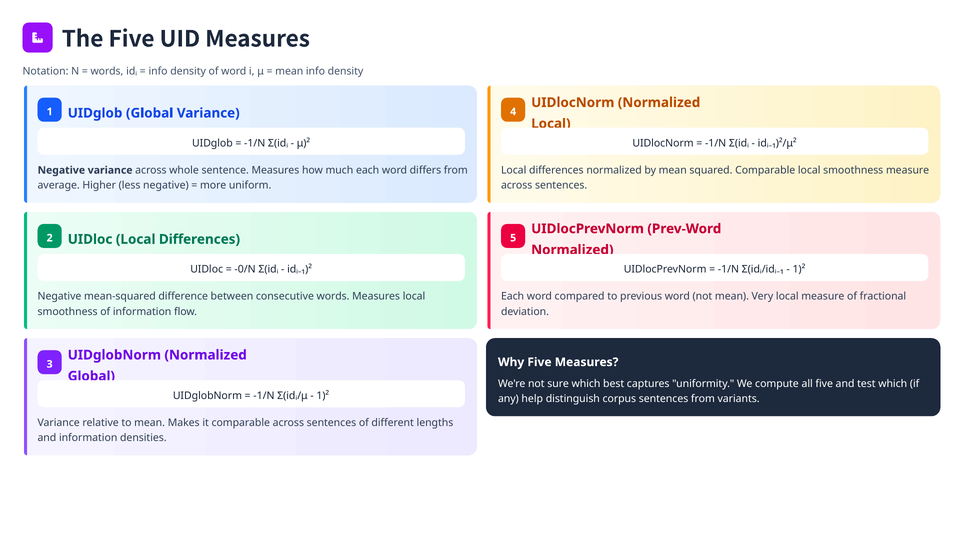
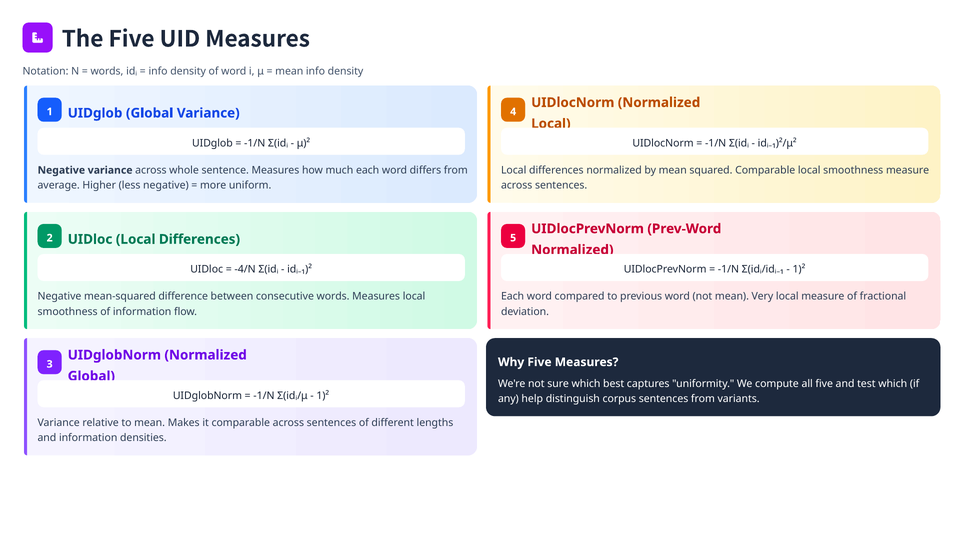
-0/N: -0/N -> -4/N
